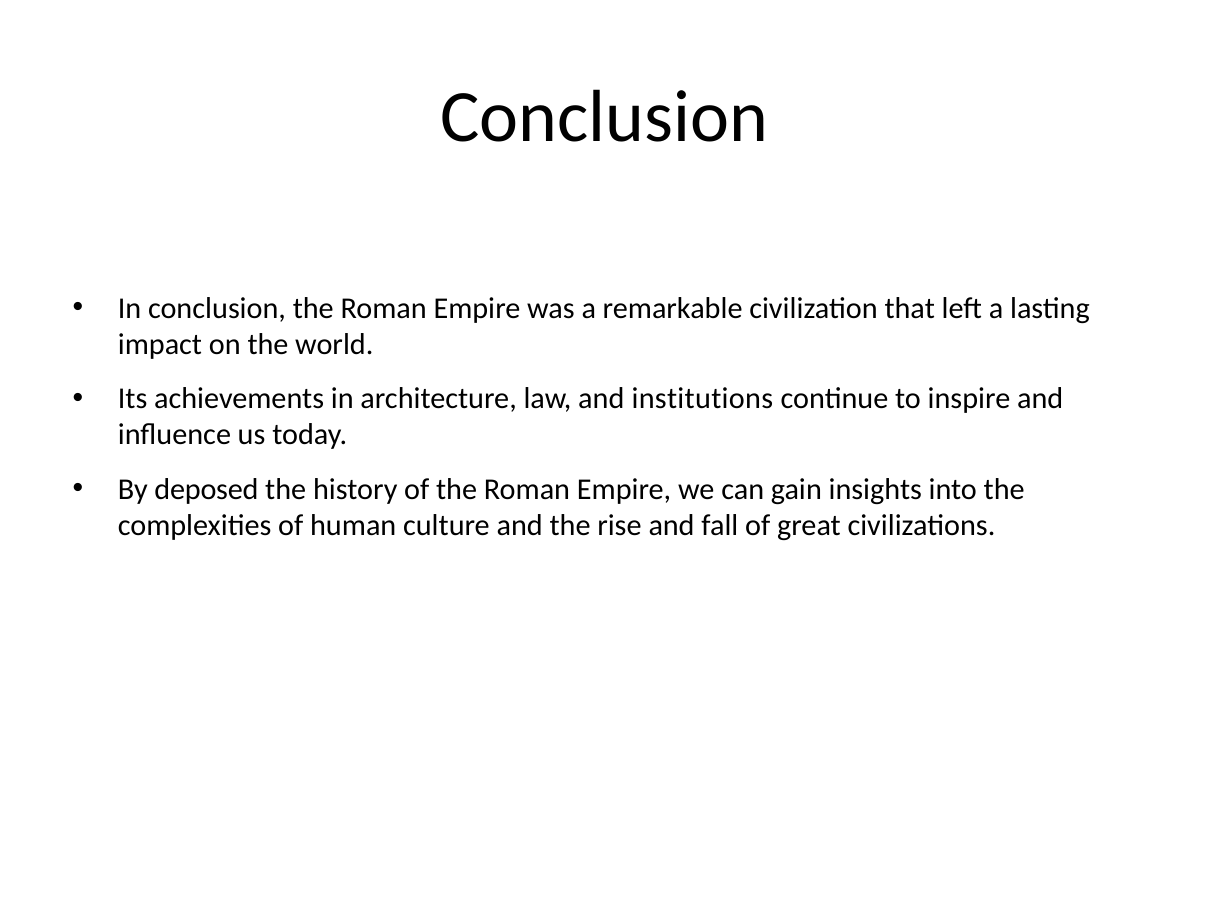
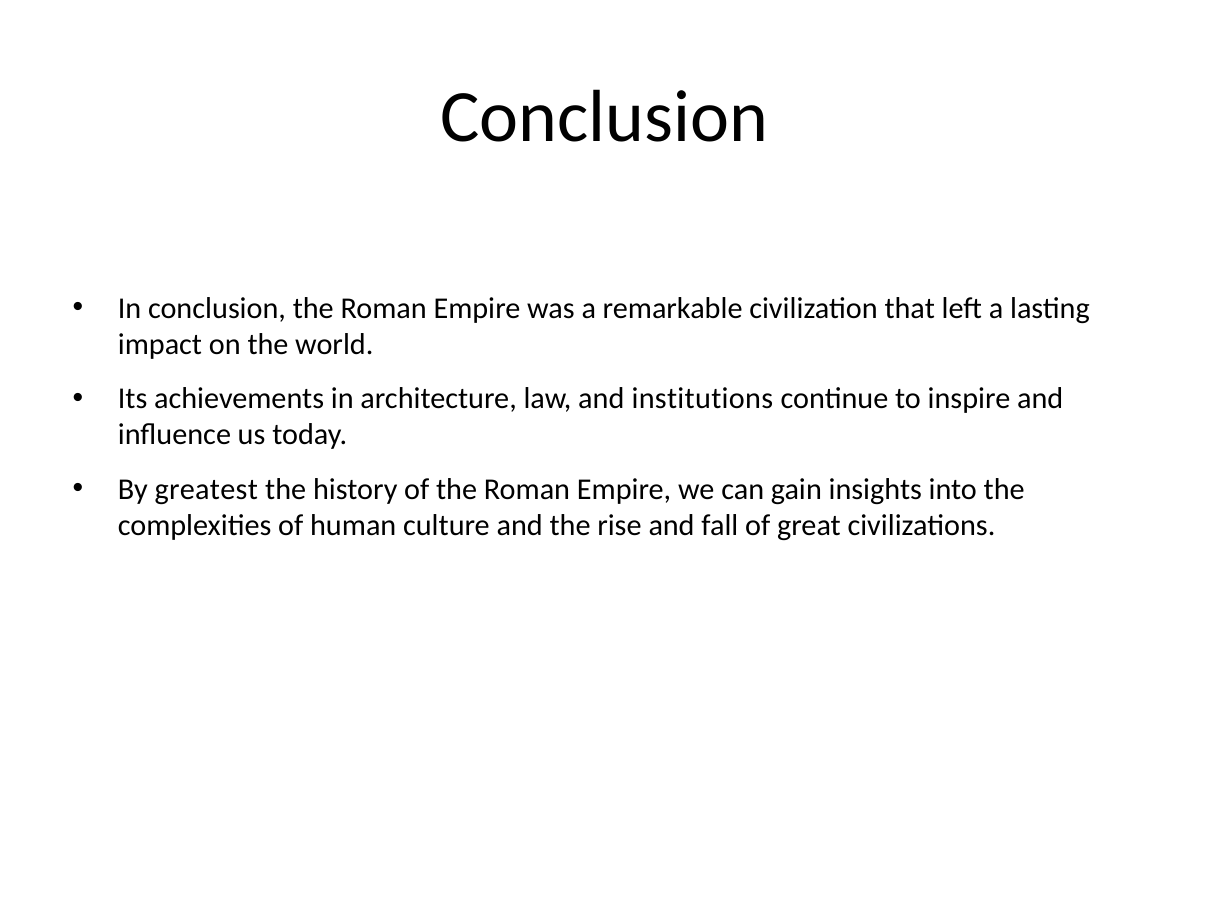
deposed: deposed -> greatest
